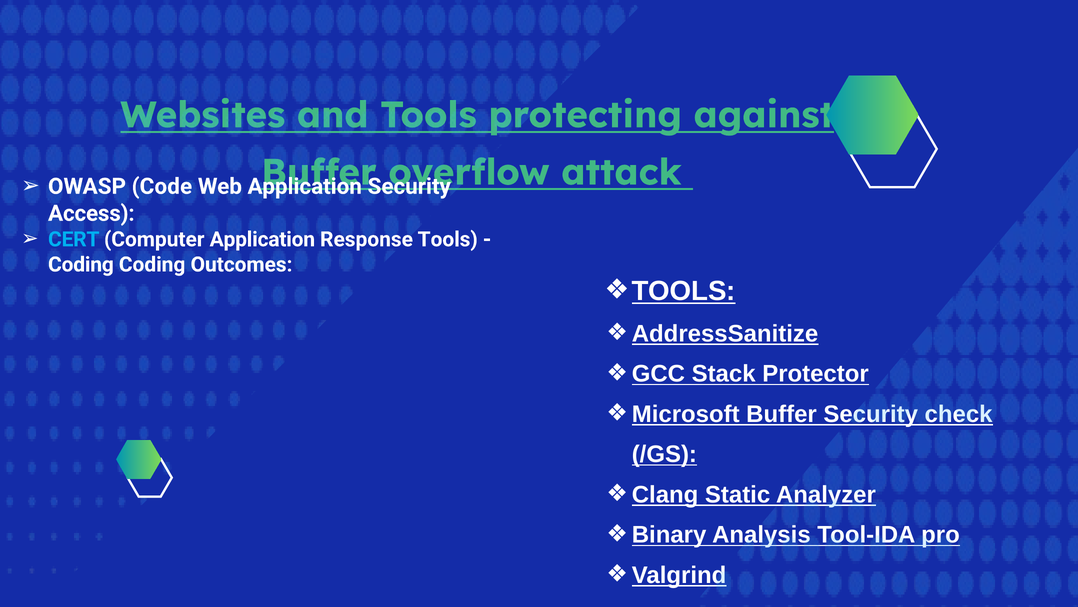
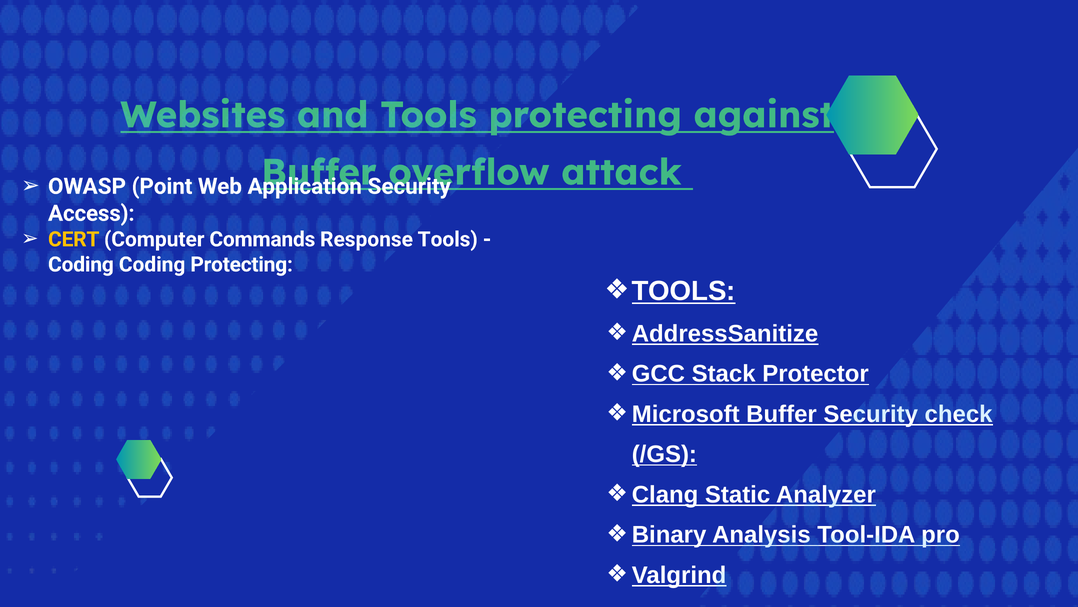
Code: Code -> Point
CERT colour: light blue -> yellow
Computer Application: Application -> Commands
Coding Outcomes: Outcomes -> Protecting
